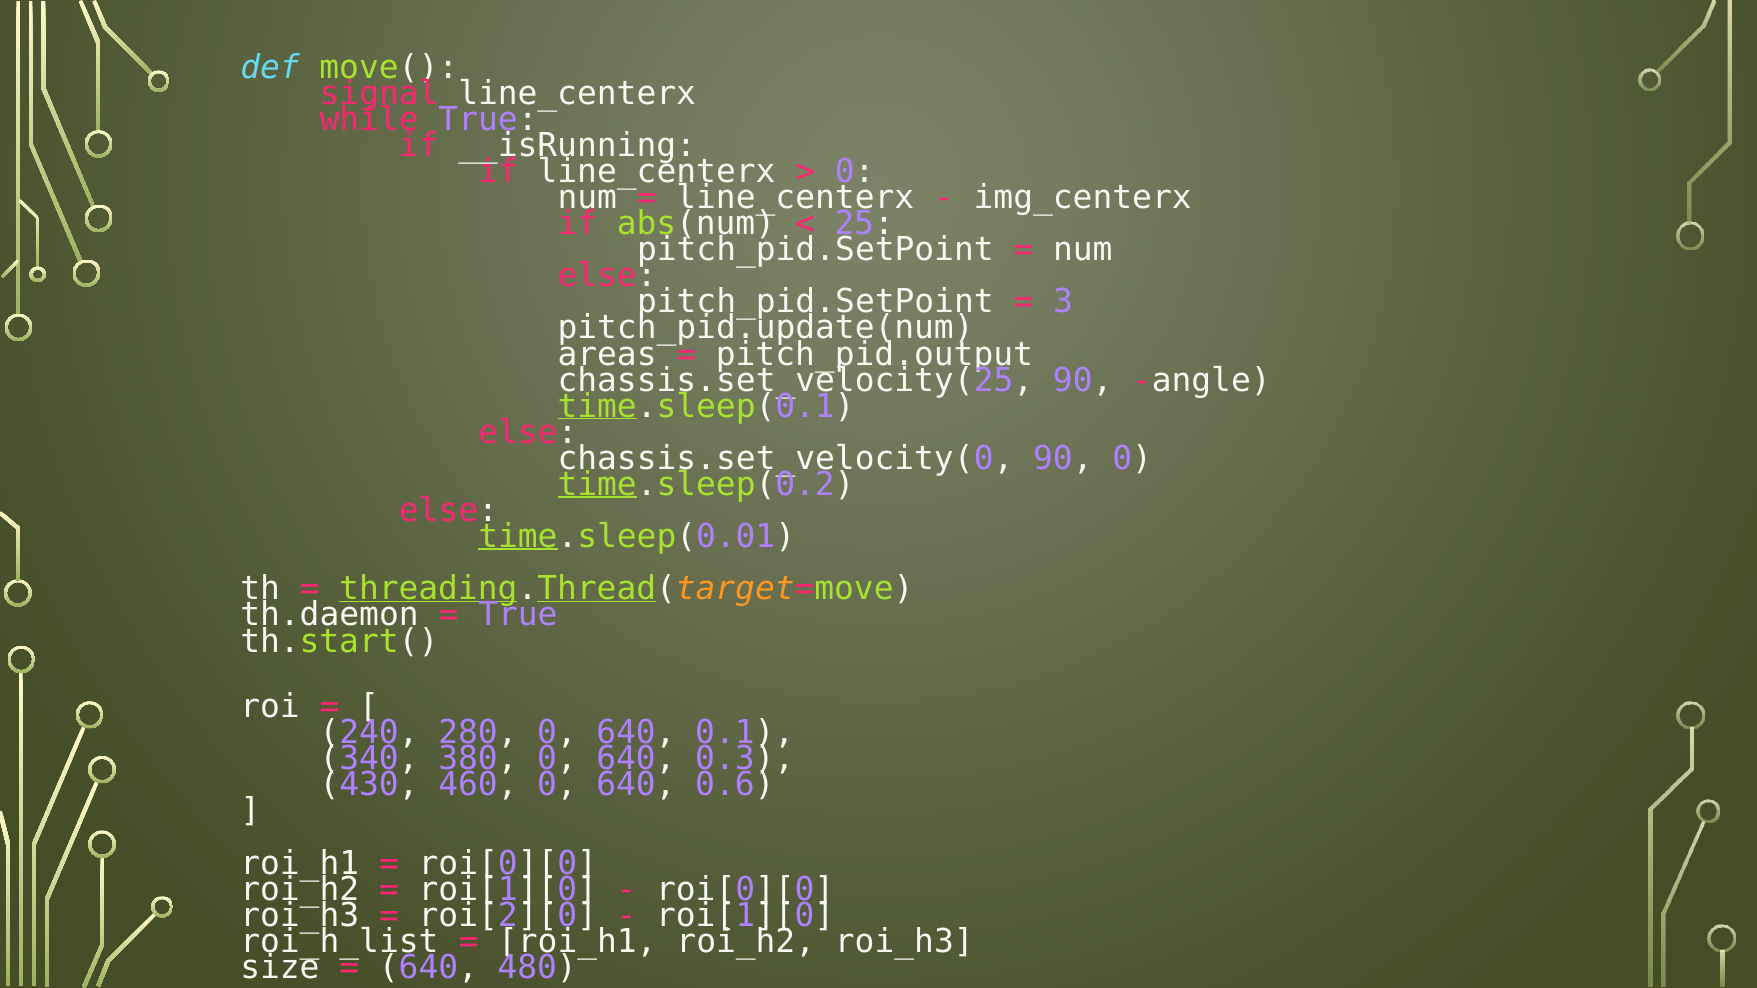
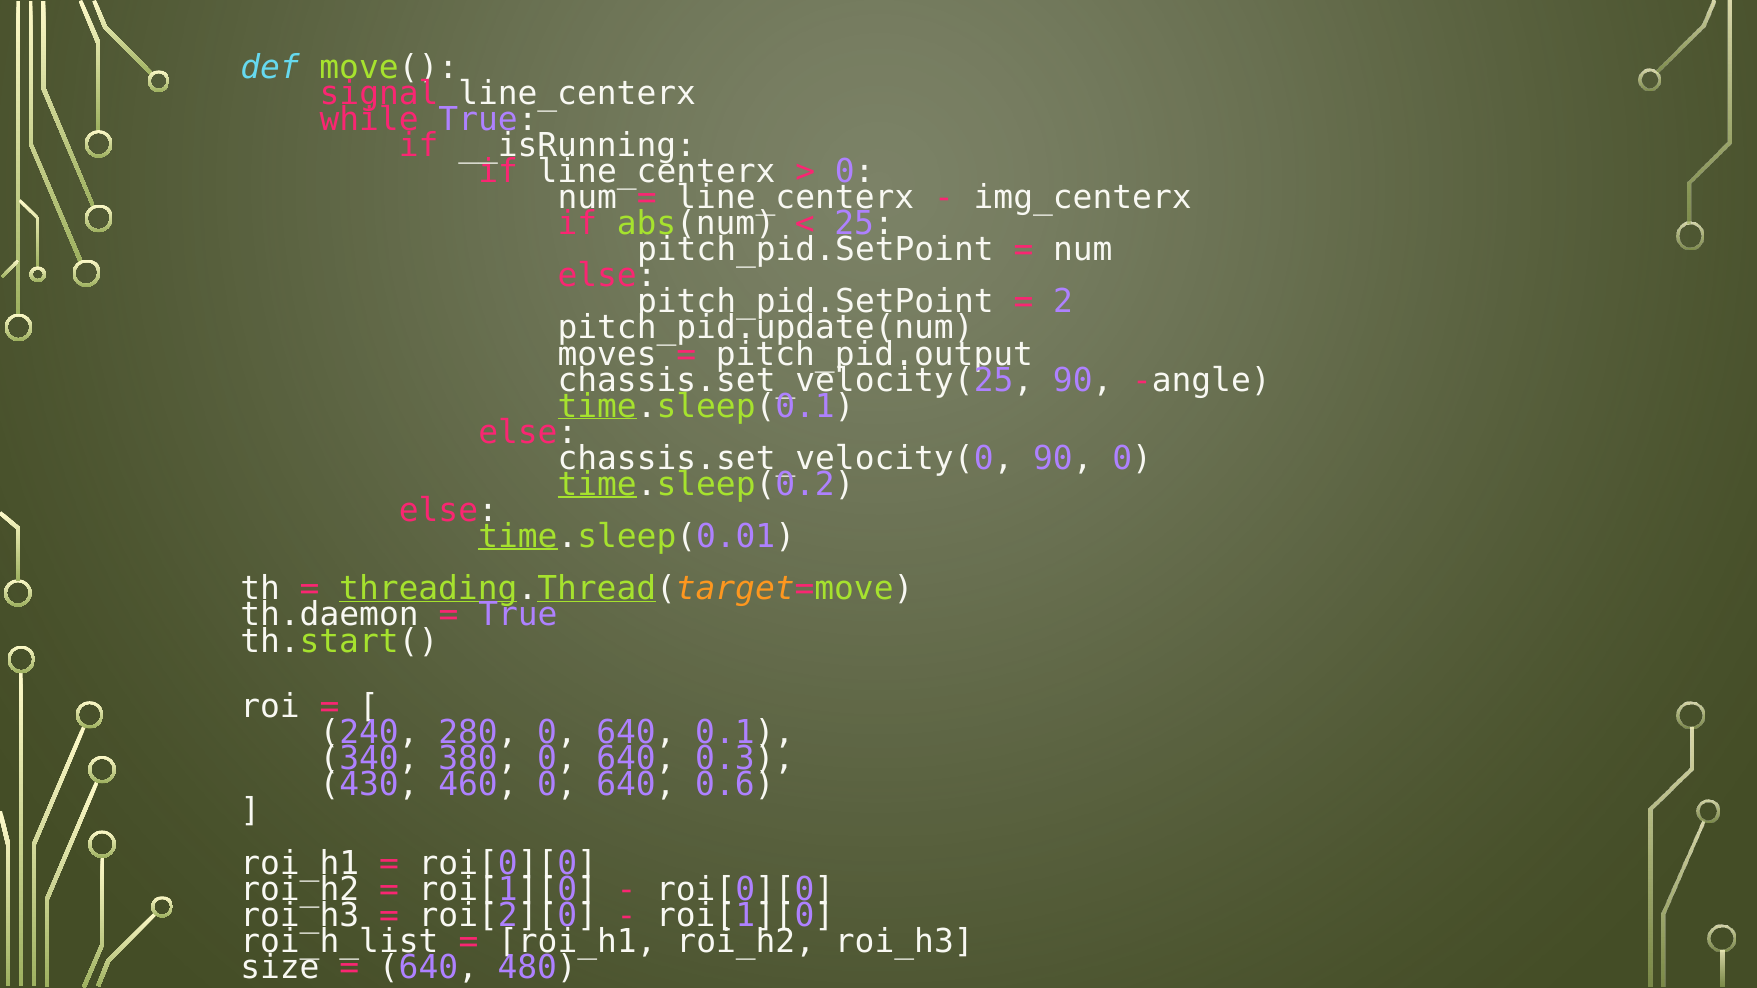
3: 3 -> 2
areas: areas -> moves
